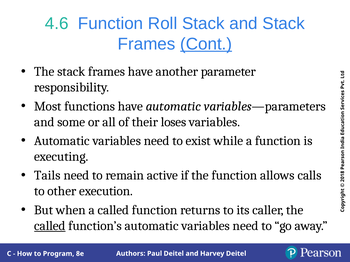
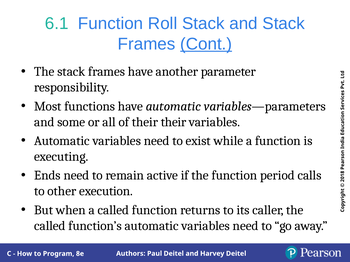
4.6: 4.6 -> 6.1
their loses: loses -> their
Tails: Tails -> Ends
allows: allows -> period
called at (50, 226) underline: present -> none
